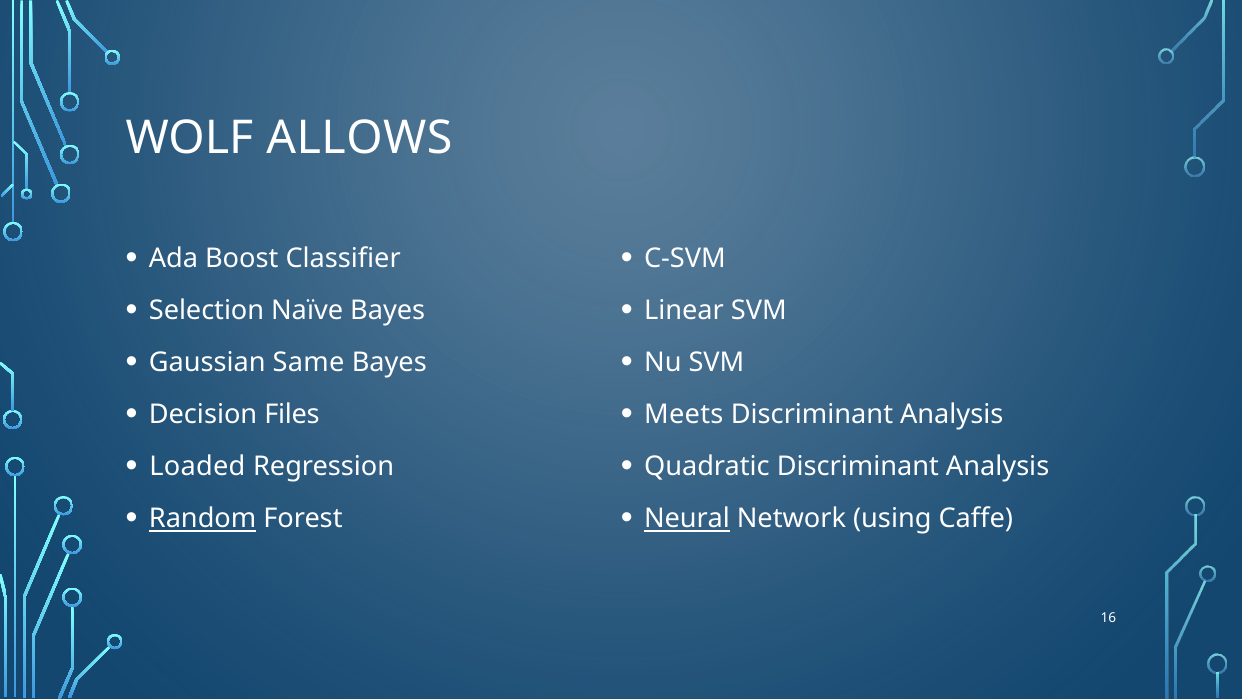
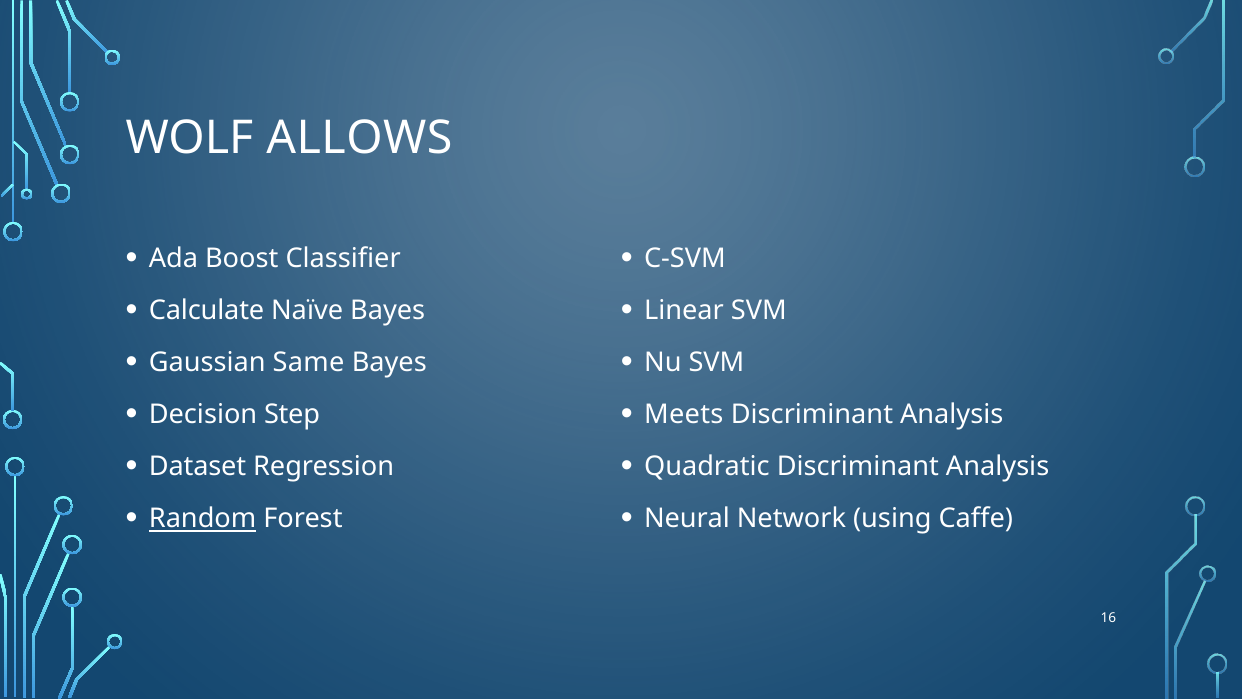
Selection: Selection -> Calculate
Files: Files -> Step
Loaded: Loaded -> Dataset
Neural underline: present -> none
